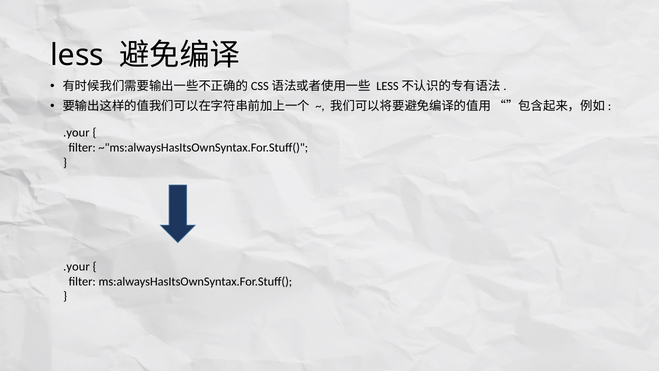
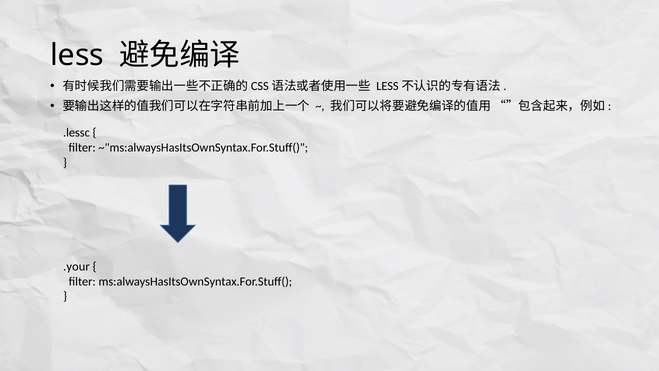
.your at (76, 133): .your -> .lessc
